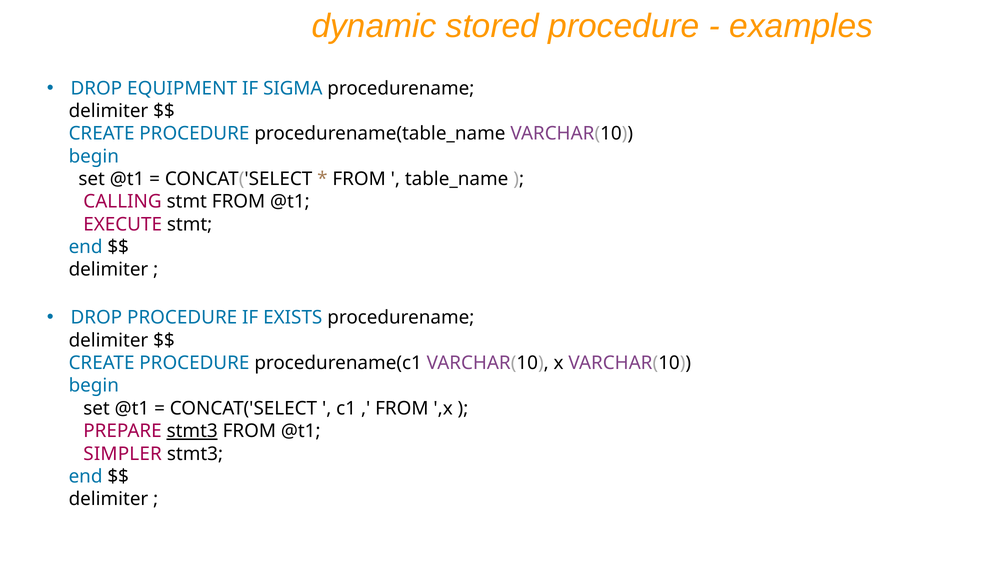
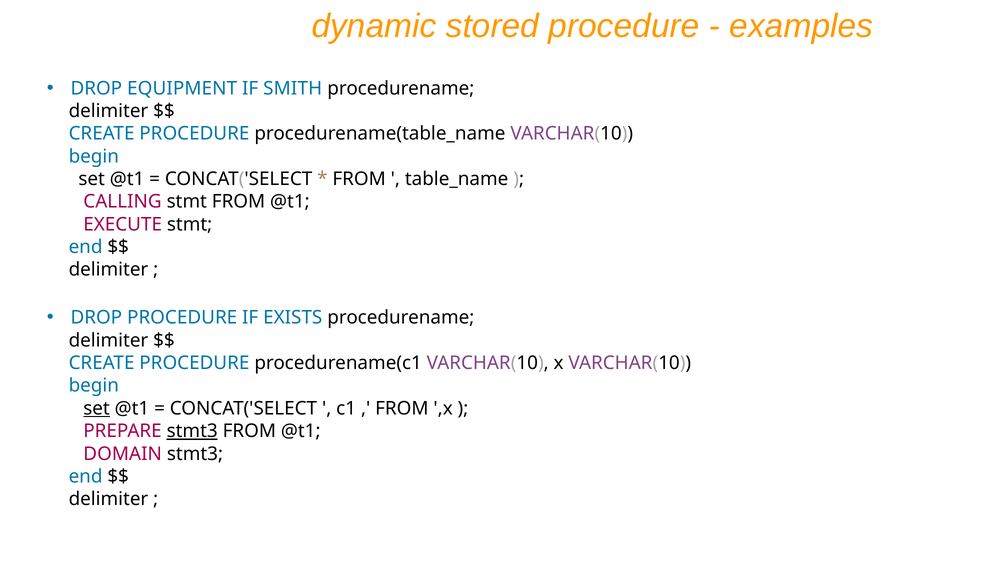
SIGMA: SIGMA -> SMITH
set at (97, 408) underline: none -> present
SIMPLER: SIMPLER -> DOMAIN
